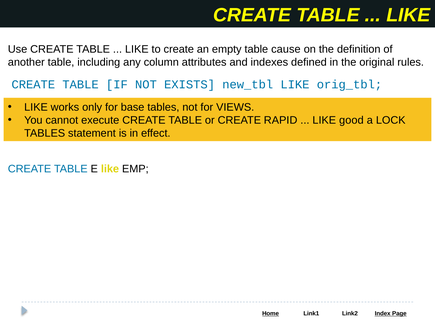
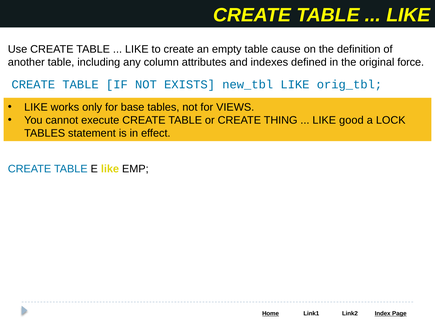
rules: rules -> force
RAPID: RAPID -> THING
